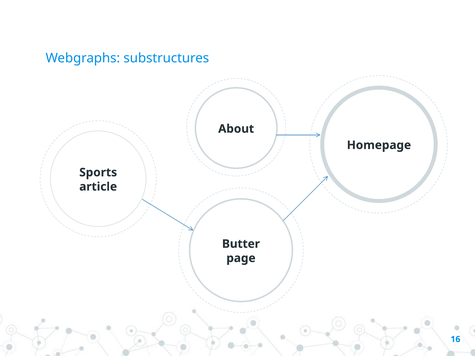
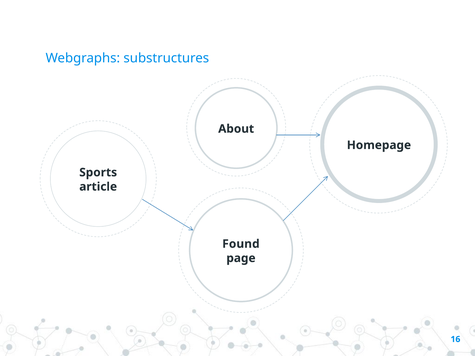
Butter: Butter -> Found
